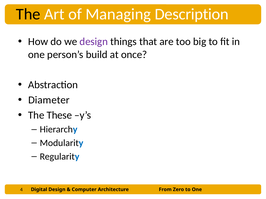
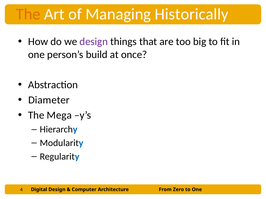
The at (28, 14) colour: black -> orange
Description: Description -> Historically
These: These -> Mega
